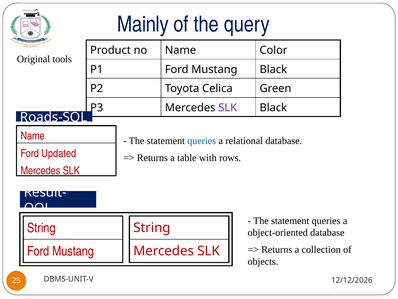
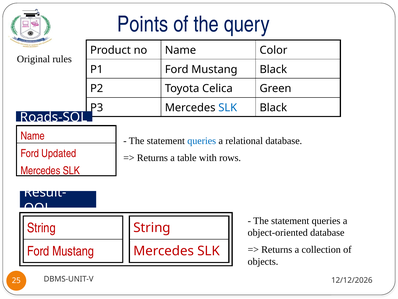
Mainly: Mainly -> Points
tools: tools -> rules
SLK at (228, 107) colour: purple -> blue
